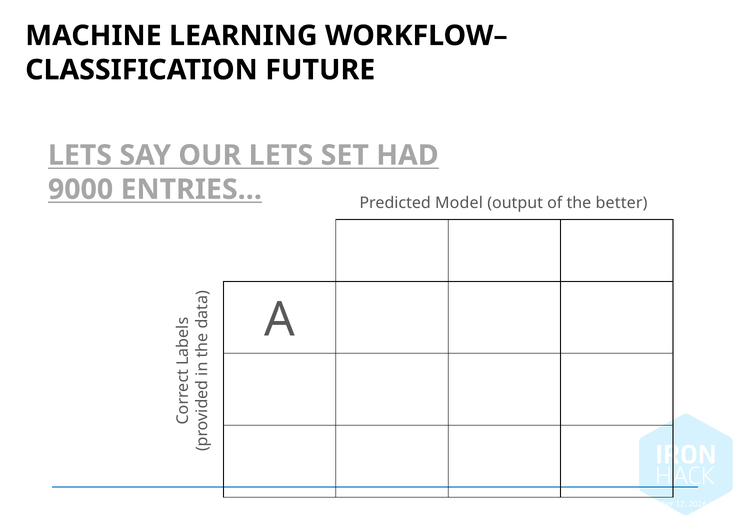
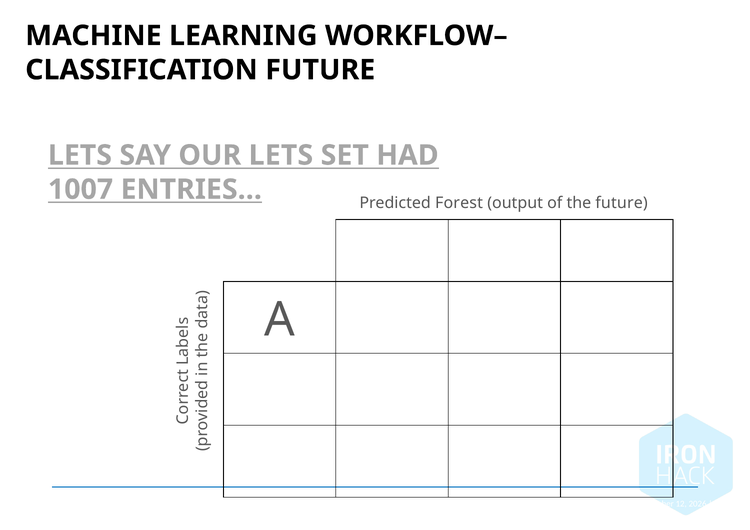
9000: 9000 -> 1007
Model: Model -> Forest
the better: better -> future
